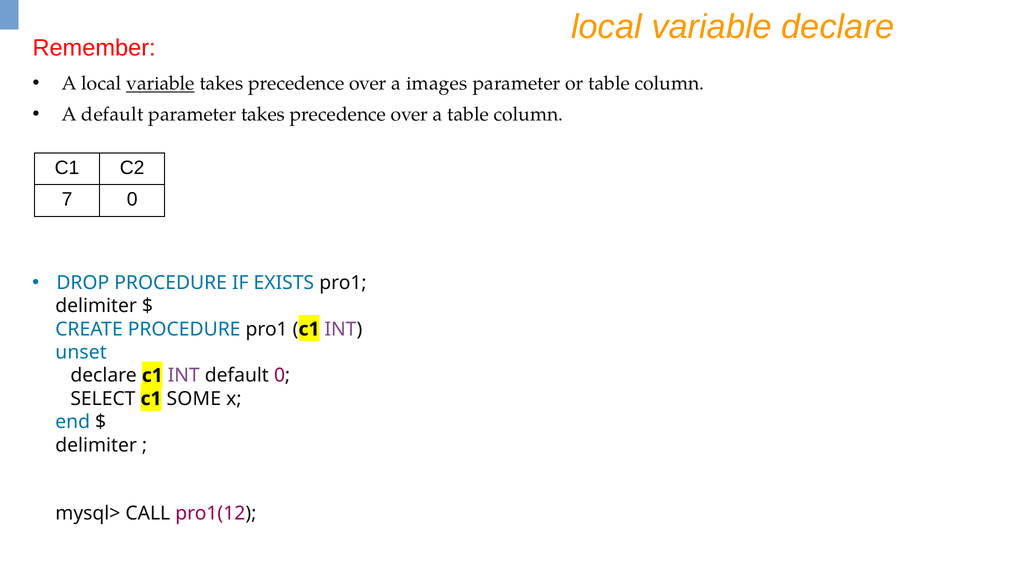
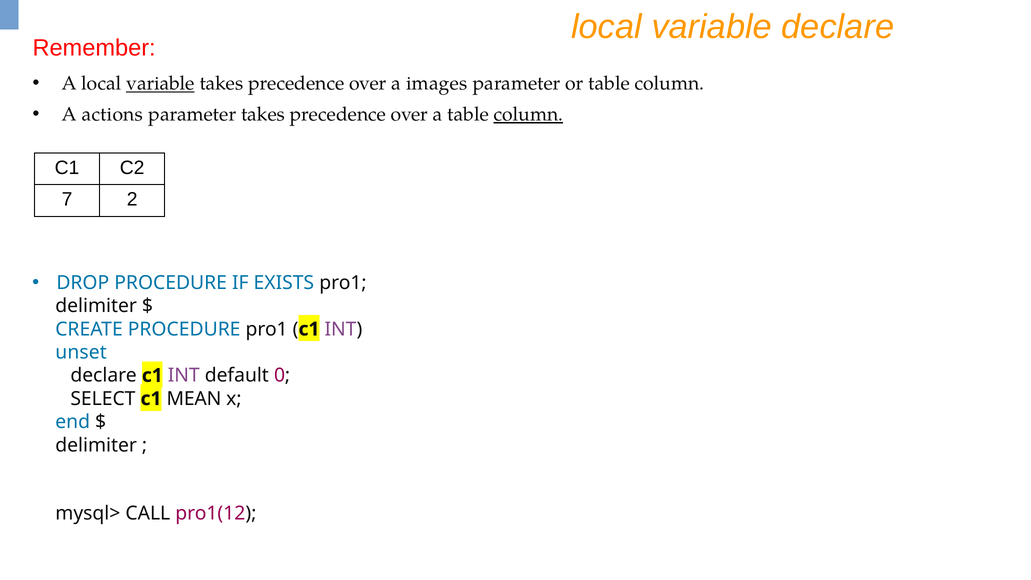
A default: default -> actions
column at (528, 114) underline: none -> present
7 0: 0 -> 2
SOME: SOME -> MEAN
